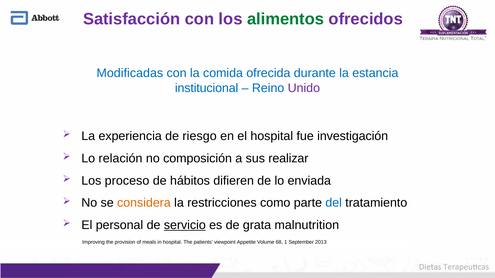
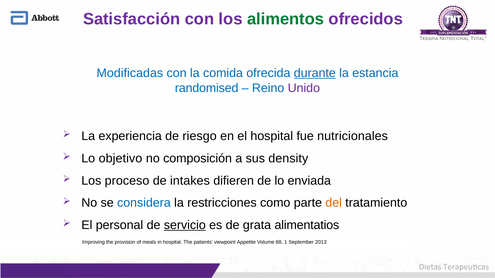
durante underline: none -> present
institucional: institucional -> randomised
investigación: investigación -> nutricionales
relación: relación -> objetivo
realizar: realizar -> density
hábitos: hábitos -> intakes
considera colour: orange -> blue
del colour: blue -> orange
malnutrition: malnutrition -> alimentatios
